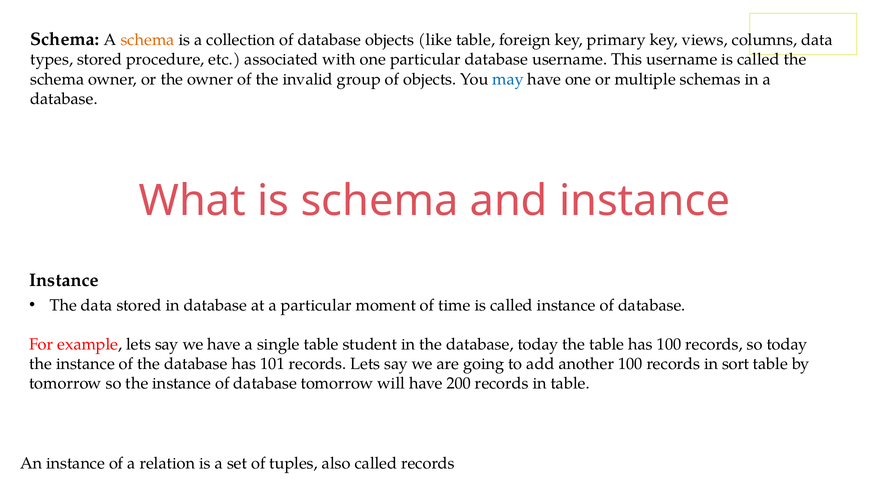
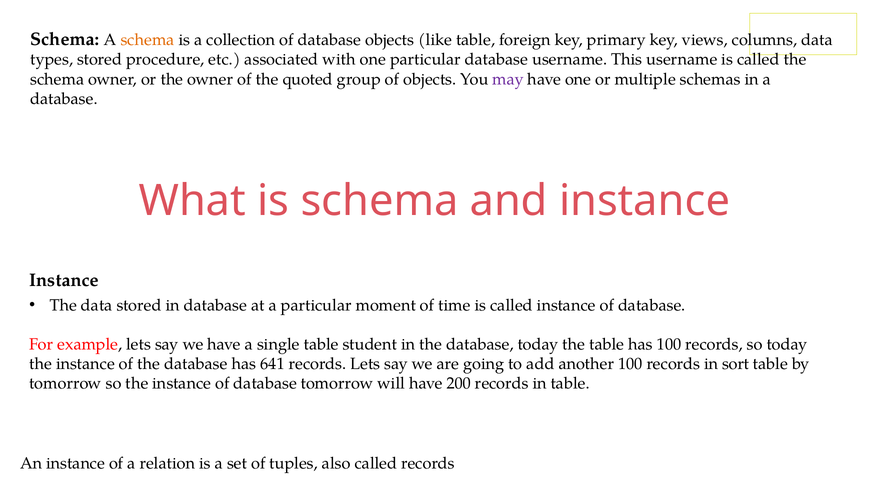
invalid: invalid -> quoted
may colour: blue -> purple
101: 101 -> 641
